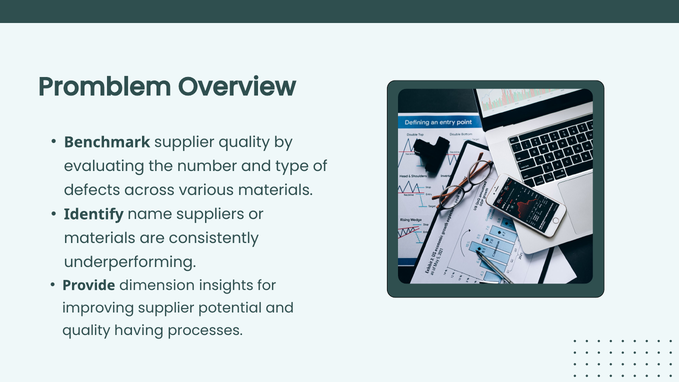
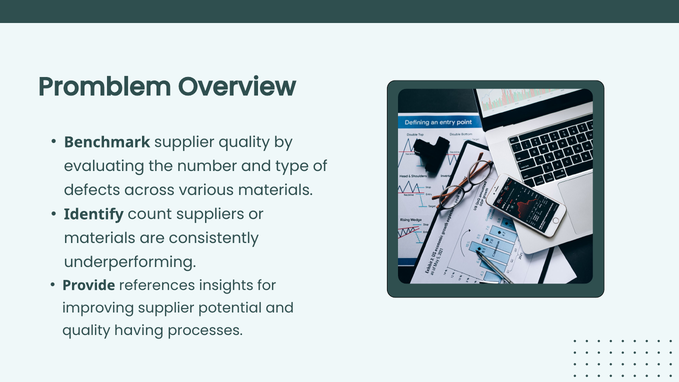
name: name -> count
dimension: dimension -> references
